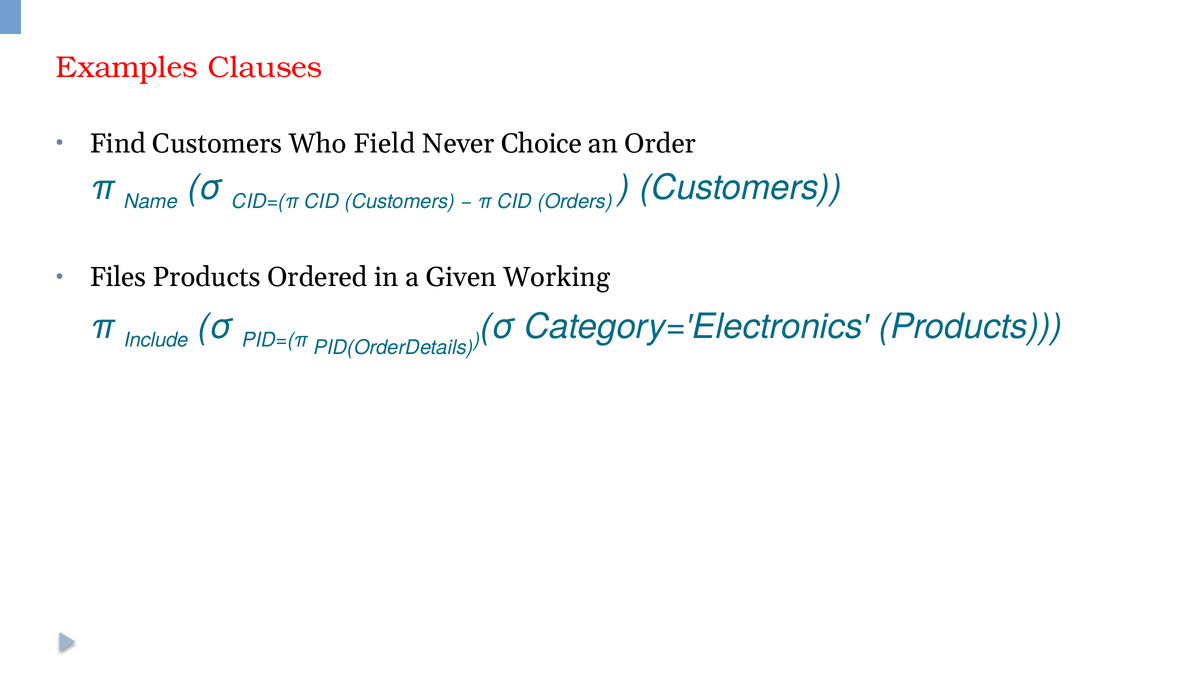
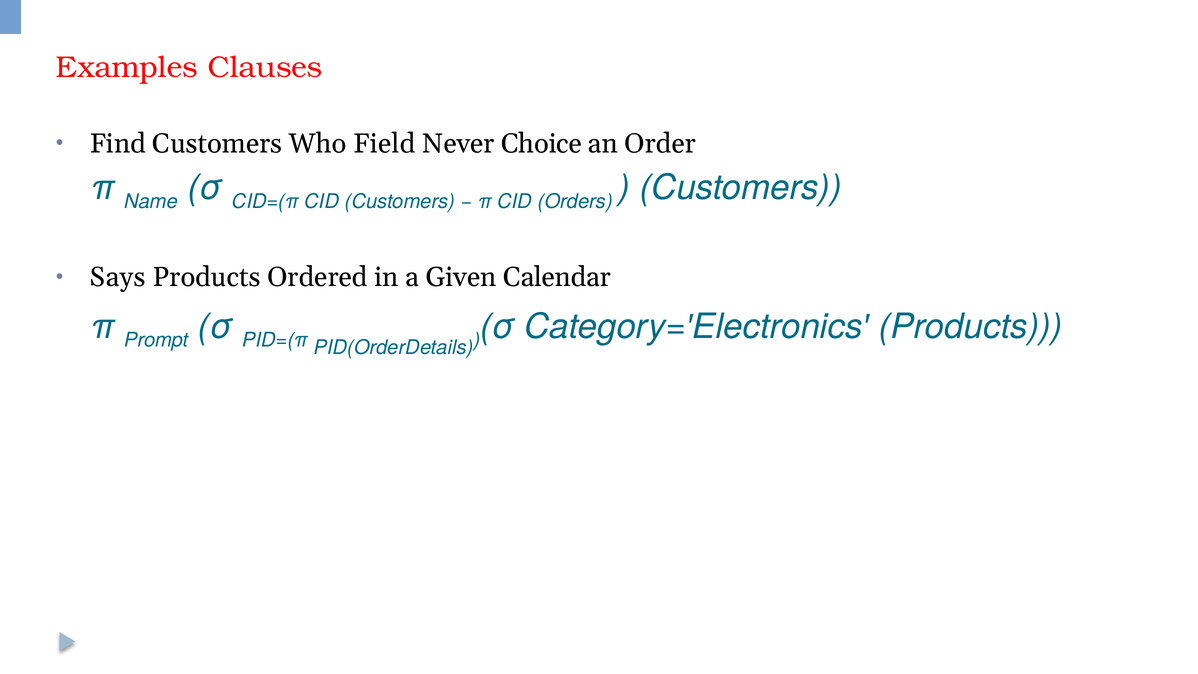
Files: Files -> Says
Working: Working -> Calendar
Include: Include -> Prompt
